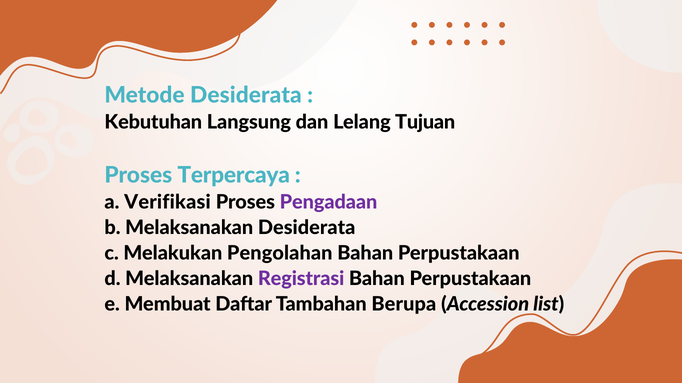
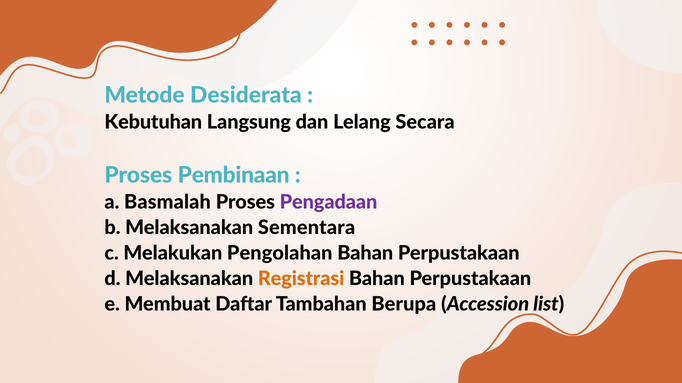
Tujuan: Tujuan -> Secara
Terpercaya: Terpercaya -> Pembinaan
Verifikasi: Verifikasi -> Basmalah
Melaksanakan Desiderata: Desiderata -> Sementara
Registrasi colour: purple -> orange
